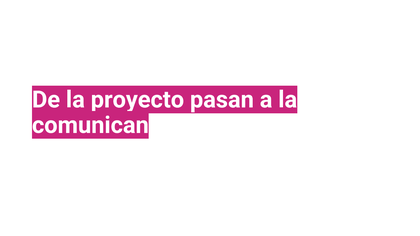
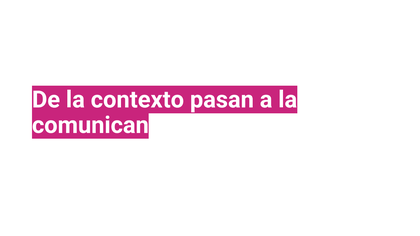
proyecto: proyecto -> contexto
